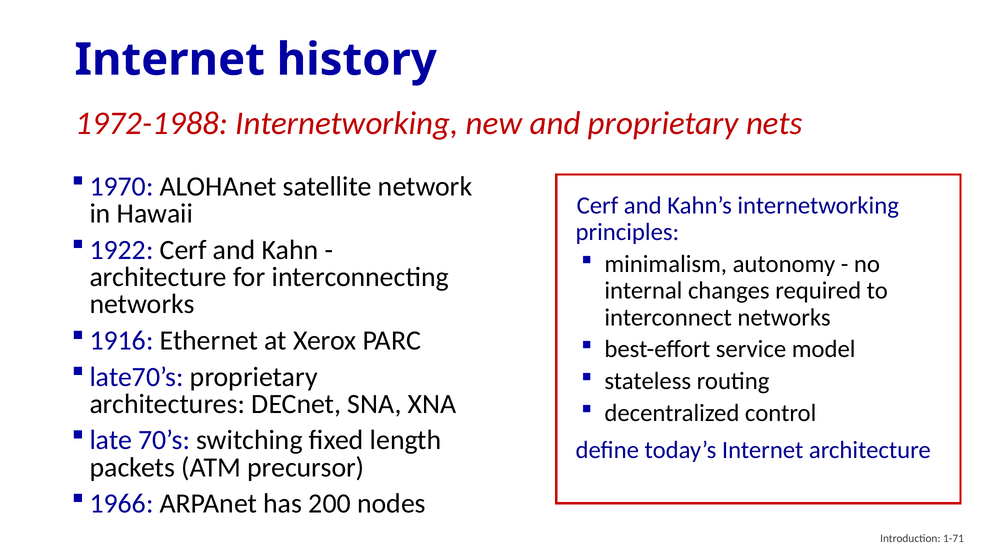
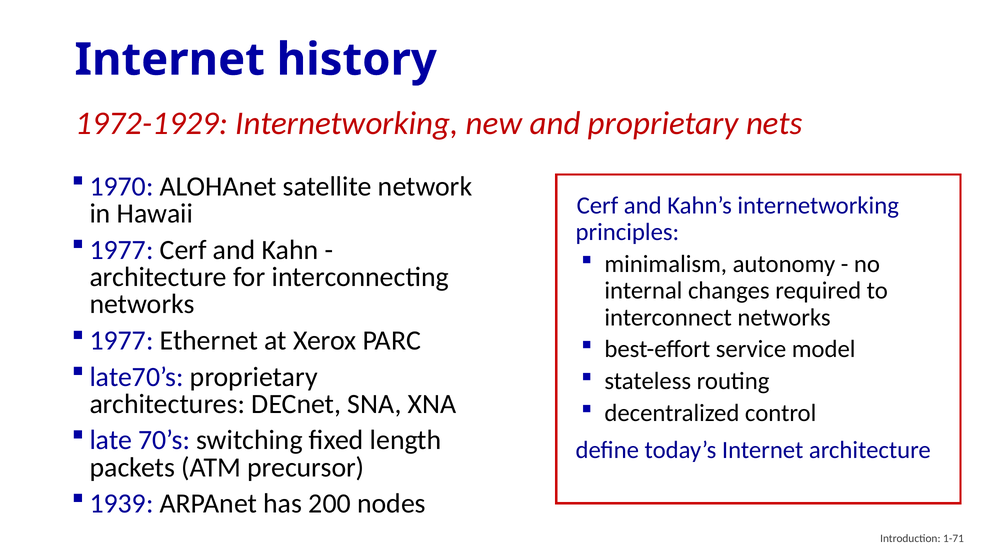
1972-1988: 1972-1988 -> 1972-1929
1922 at (122, 250): 1922 -> 1977
1916 at (122, 340): 1916 -> 1977
1966: 1966 -> 1939
